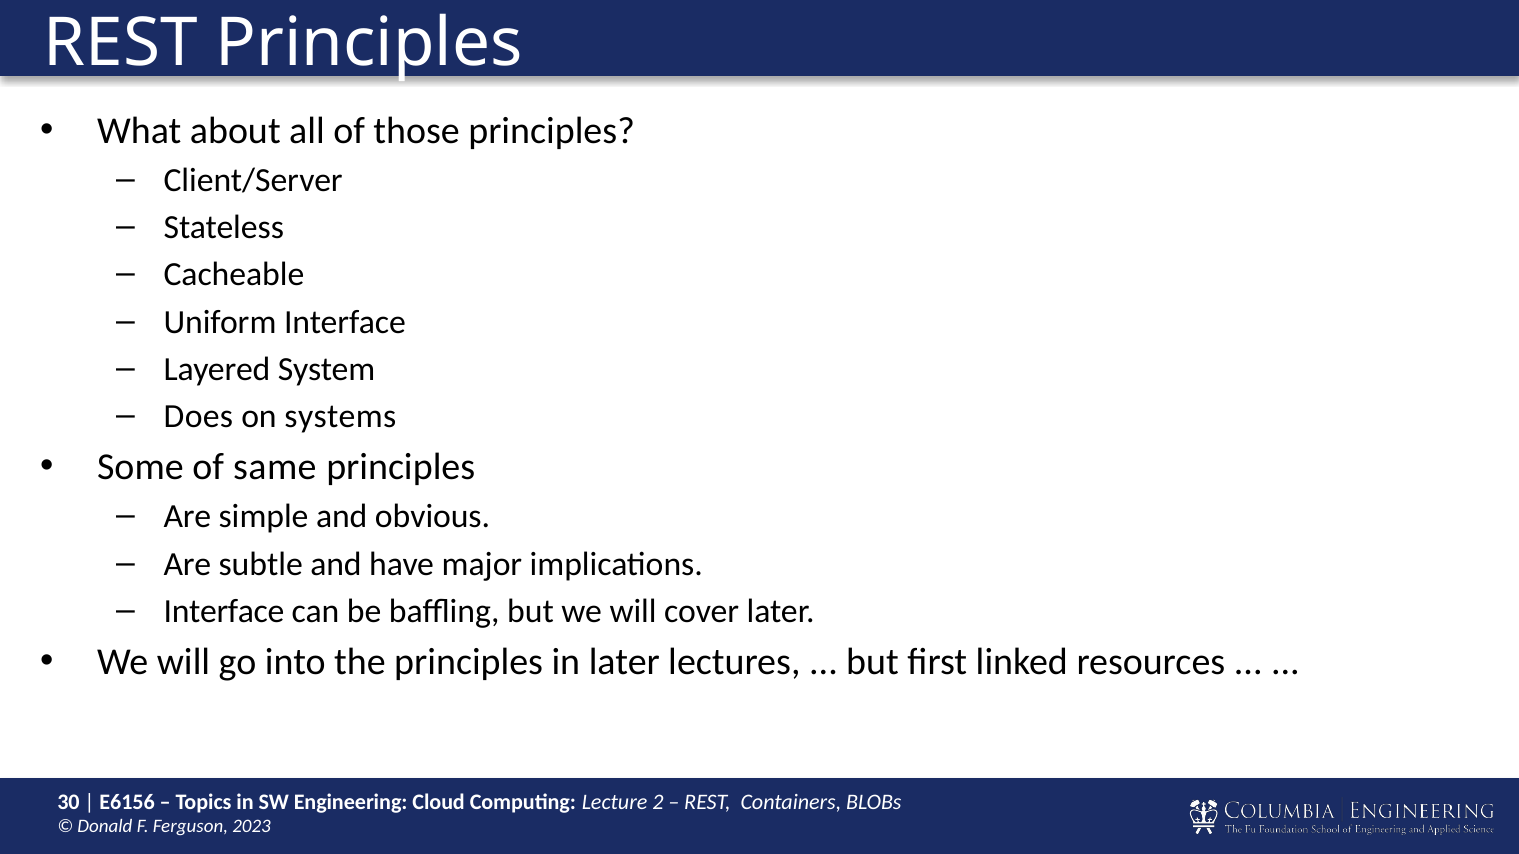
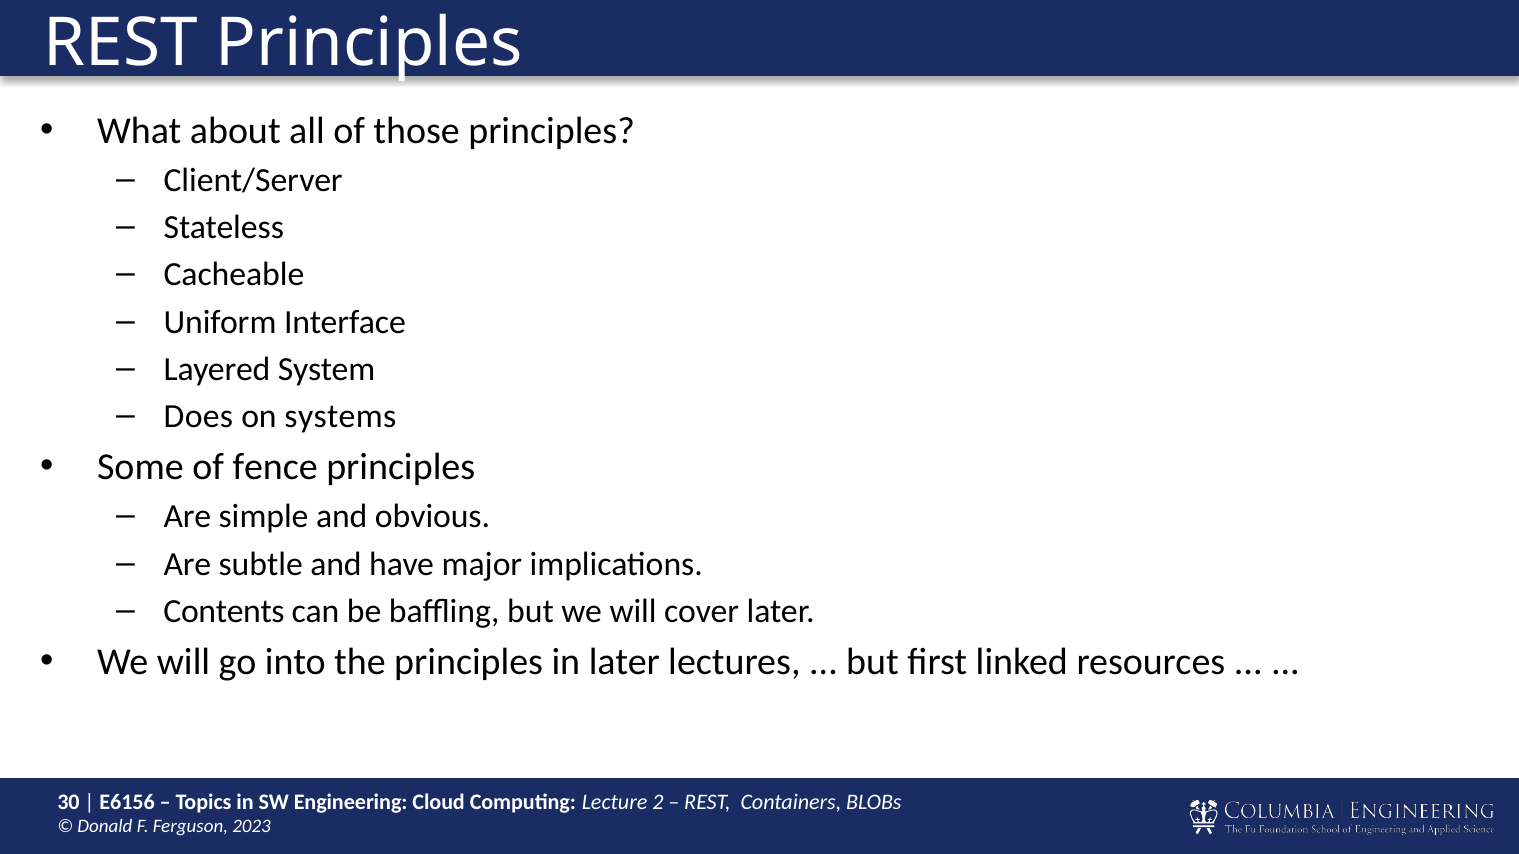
same: same -> fence
Interface at (224, 612): Interface -> Contents
